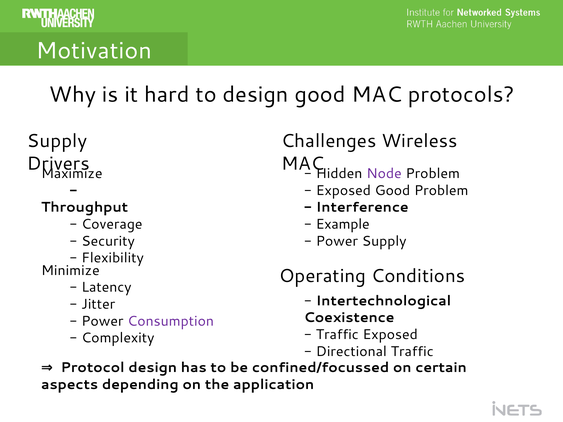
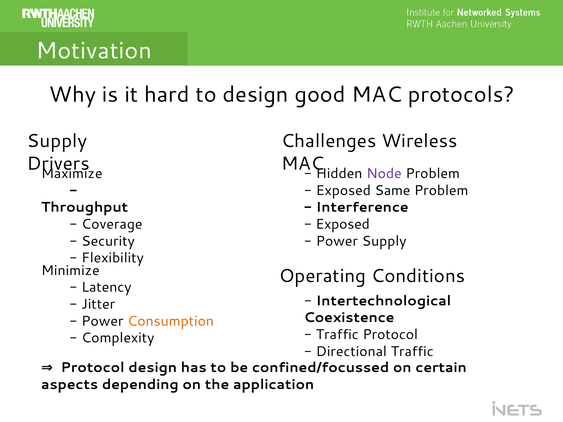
Exposed Good: Good -> Same
Example at (343, 224): Example -> Exposed
Consumption colour: purple -> orange
Traffic Exposed: Exposed -> Protocol
